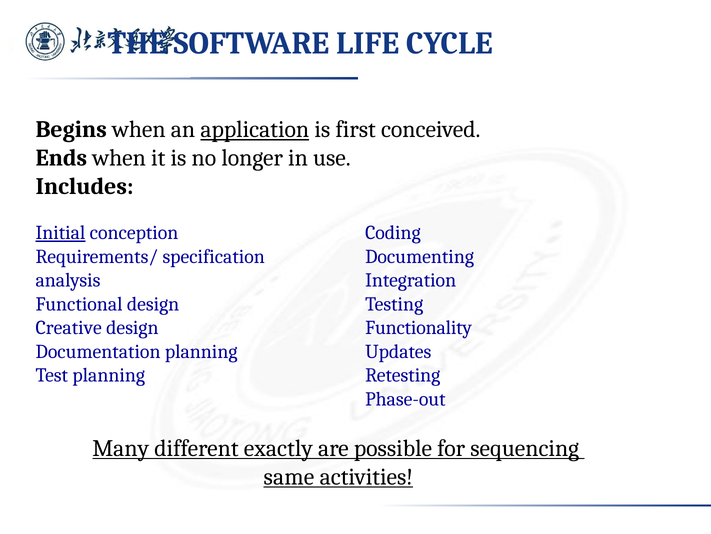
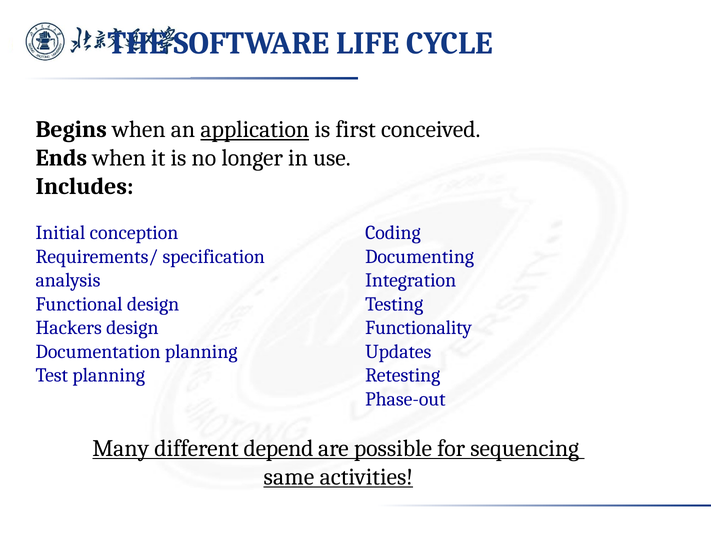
Initial underline: present -> none
Creative: Creative -> Hackers
exactly: exactly -> depend
